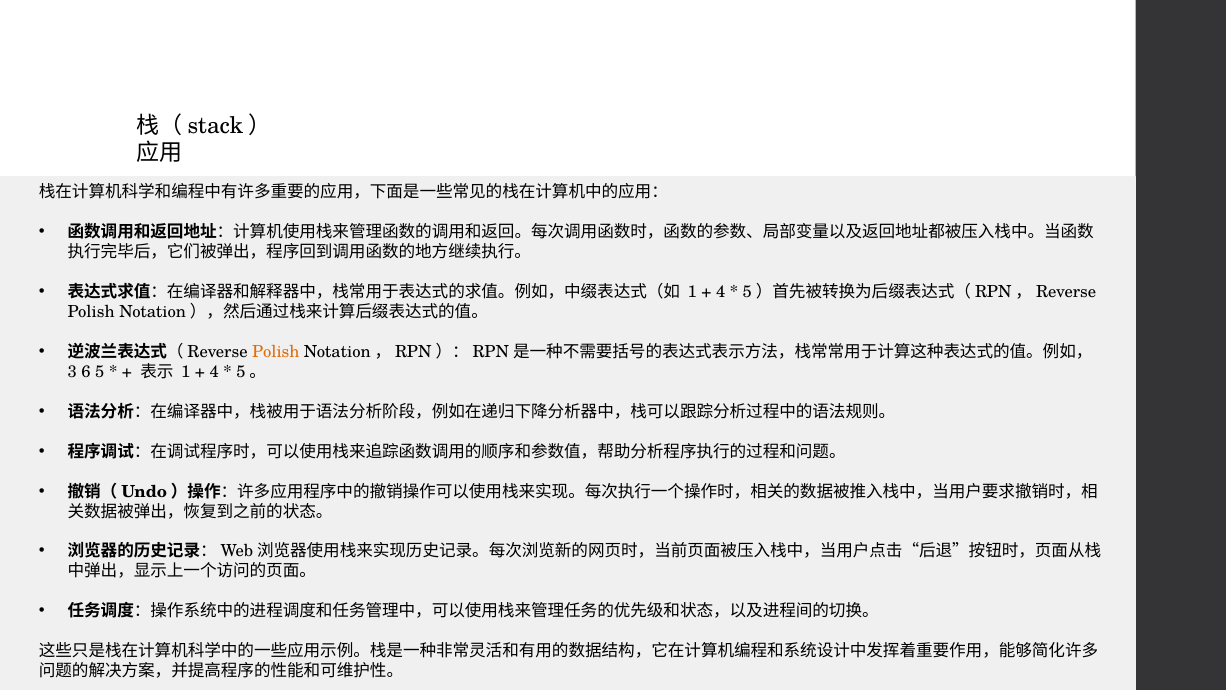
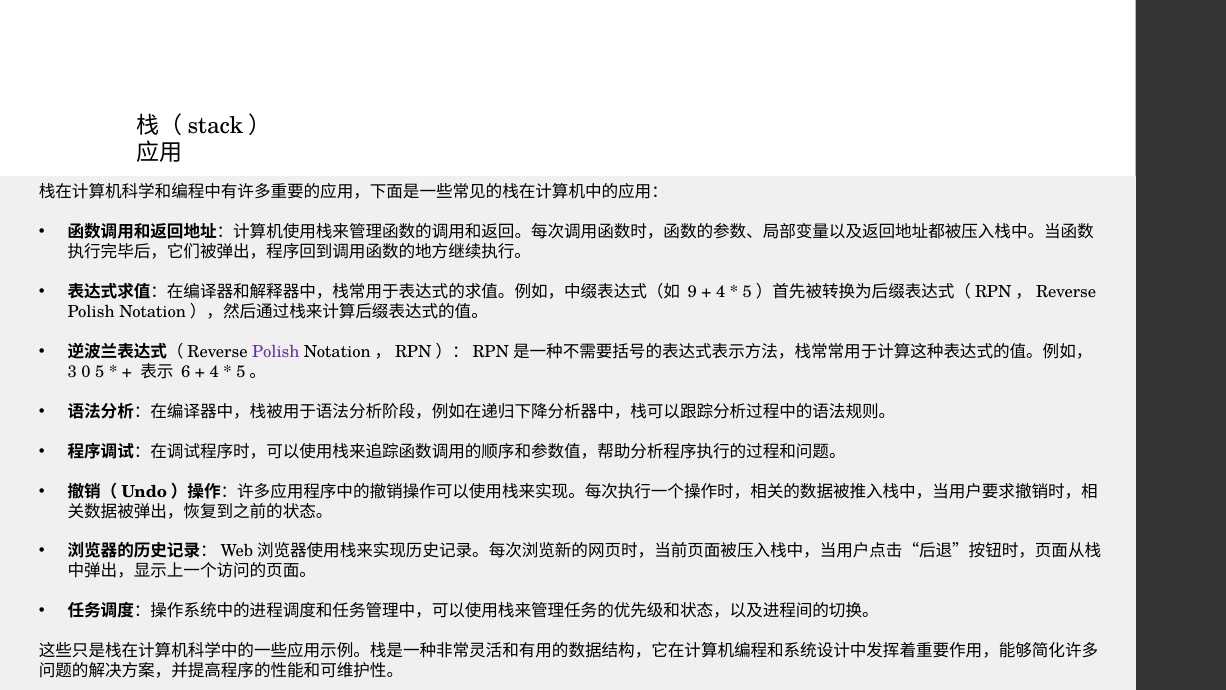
1 at (692, 292): 1 -> 9
Polish at (276, 352) colour: orange -> purple
6: 6 -> 0
1 at (186, 372): 1 -> 6
